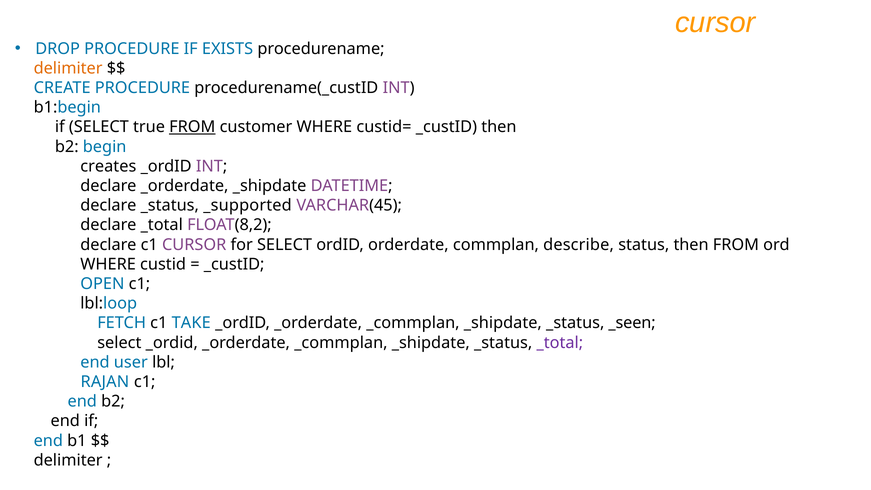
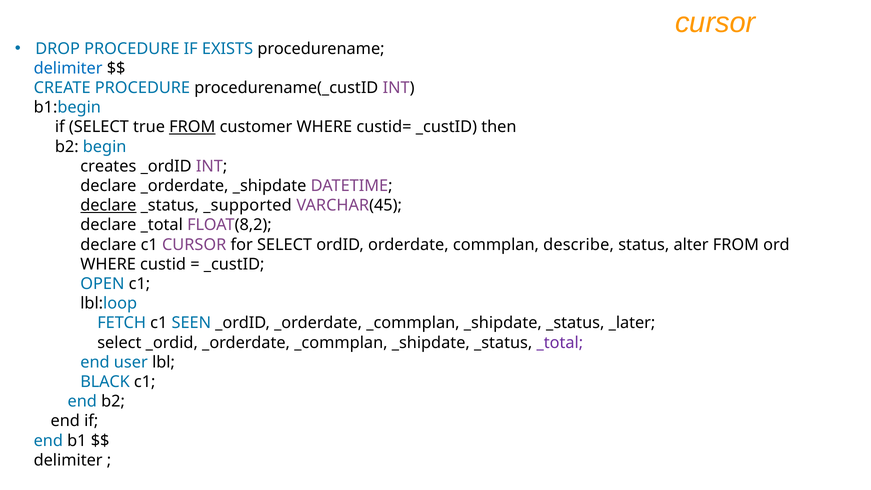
delimiter at (68, 68) colour: orange -> blue
declare at (108, 205) underline: none -> present
status then: then -> alter
TAKE: TAKE -> SEEN
_seen: _seen -> _later
RAJAN: RAJAN -> BLACK
